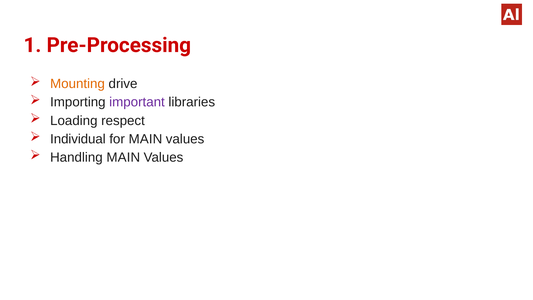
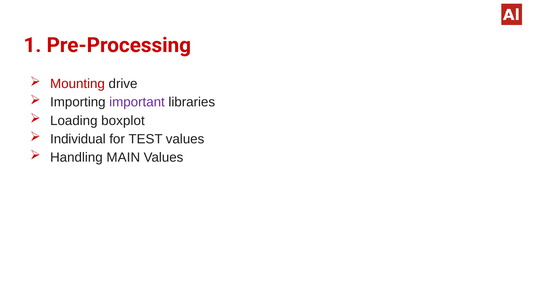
Mounting colour: orange -> red
respect: respect -> boxplot
for MAIN: MAIN -> TEST
